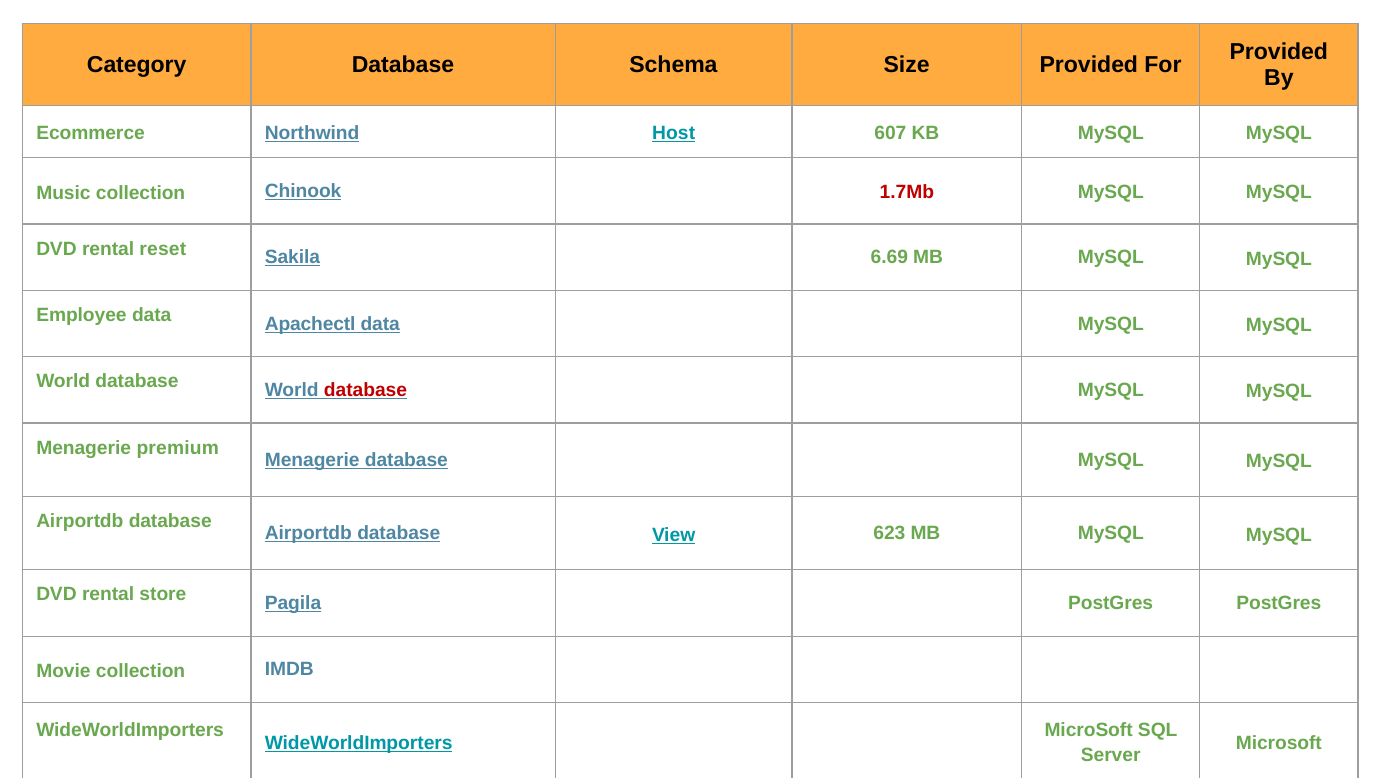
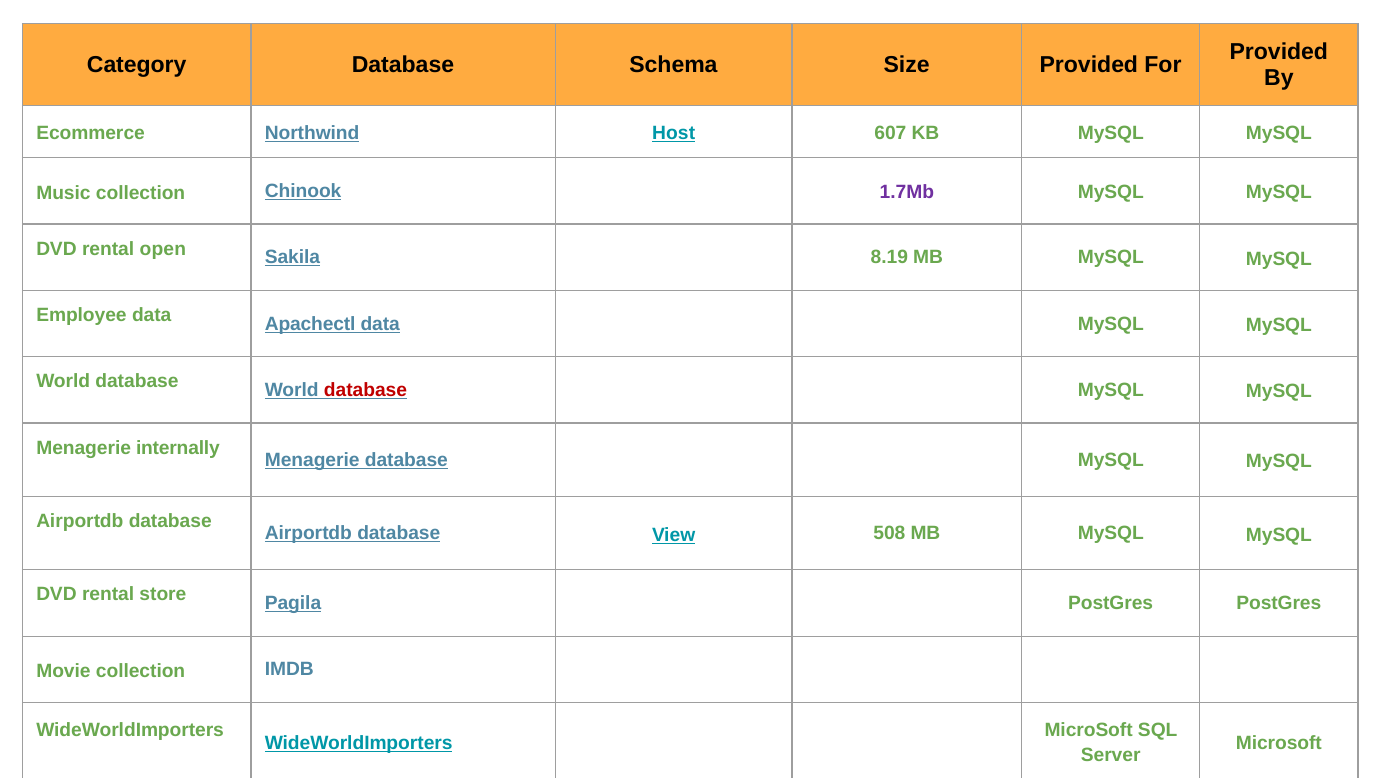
1.7Mb colour: red -> purple
reset: reset -> open
6.69: 6.69 -> 8.19
premium: premium -> internally
623: 623 -> 508
